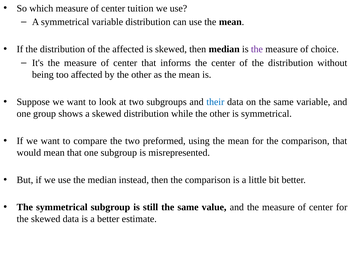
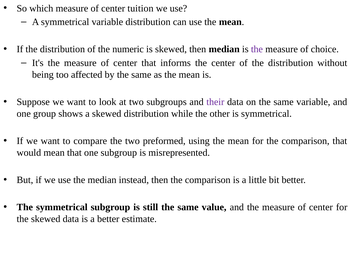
the affected: affected -> numeric
by the other: other -> same
their colour: blue -> purple
